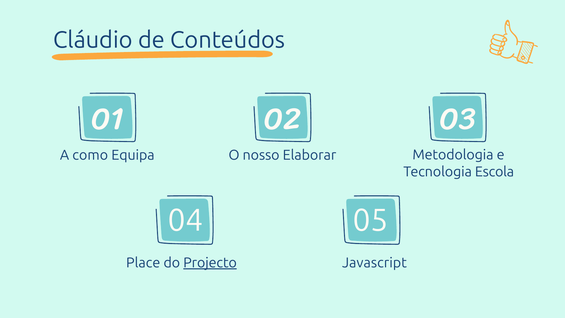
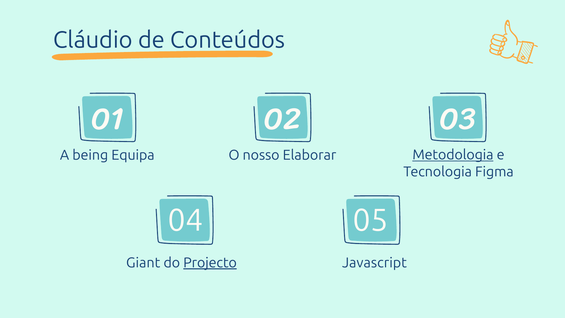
Metodologia underline: none -> present
como: como -> being
Escola: Escola -> Figma
Place: Place -> Giant
